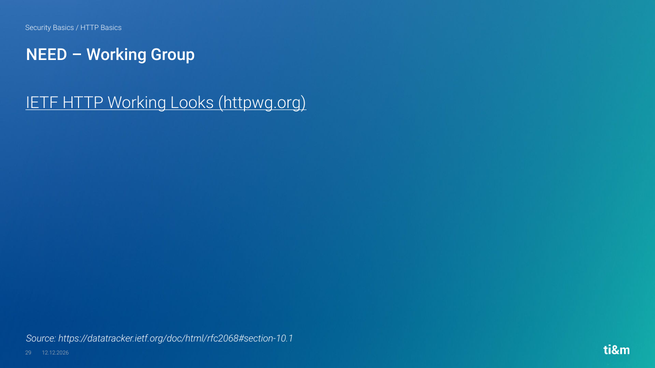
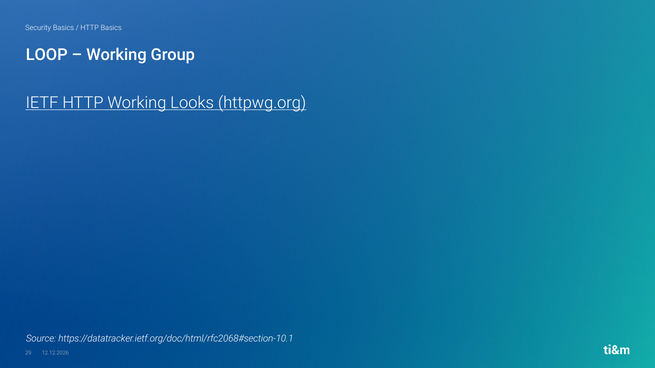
NEED: NEED -> LOOP
